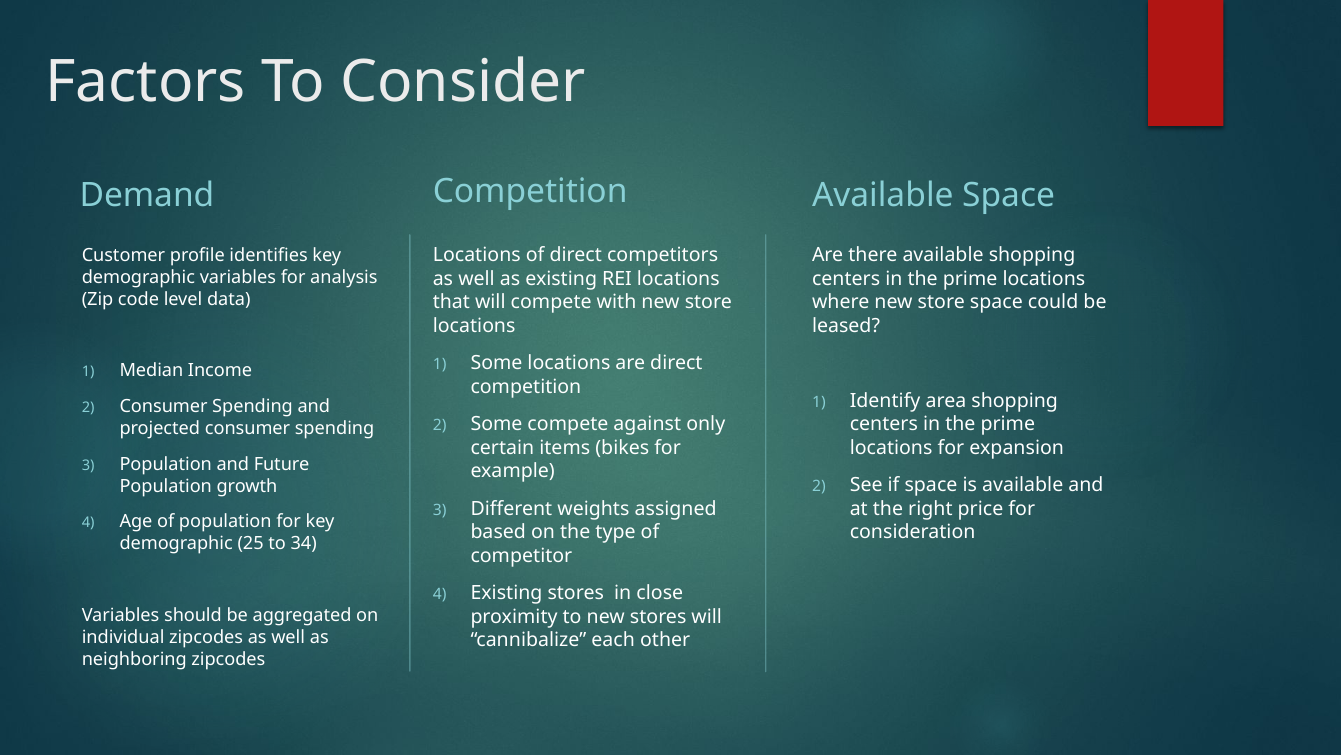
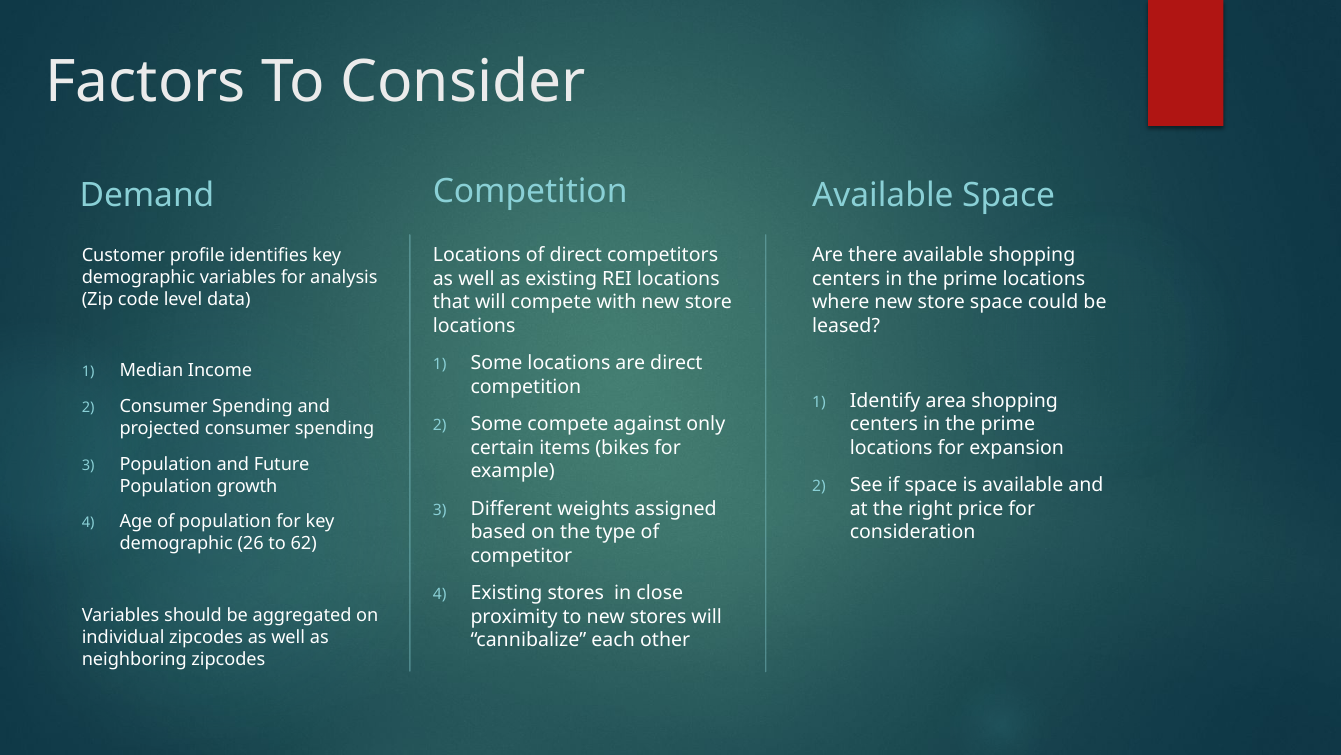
25: 25 -> 26
34: 34 -> 62
